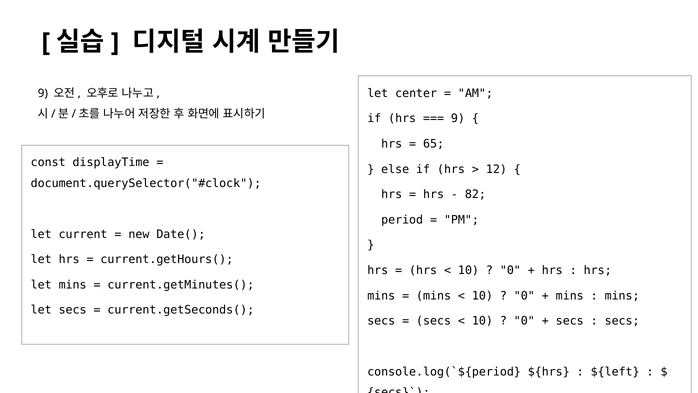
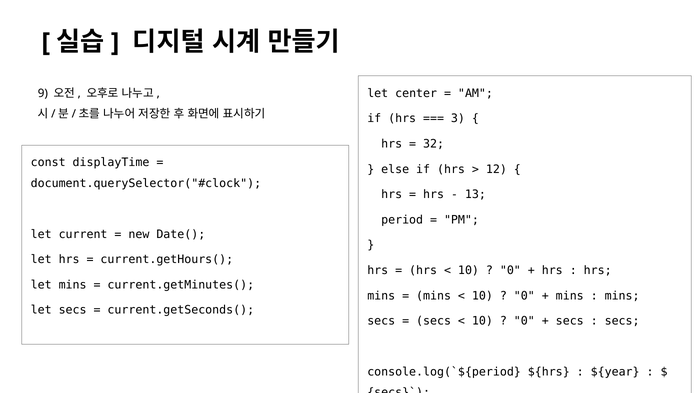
9 at (458, 118): 9 -> 3
65: 65 -> 32
82: 82 -> 13
${left: ${left -> ${year
